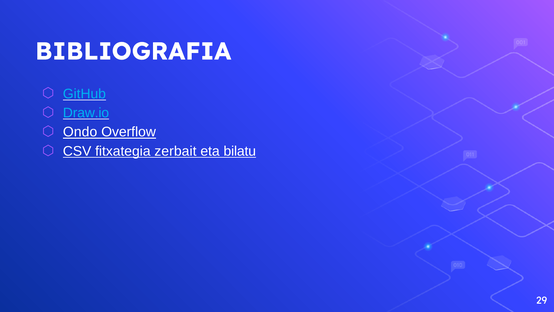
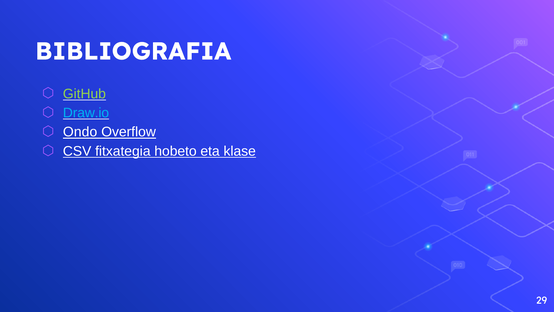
GitHub colour: light blue -> light green
zerbait: zerbait -> hobeto
bilatu: bilatu -> klase
